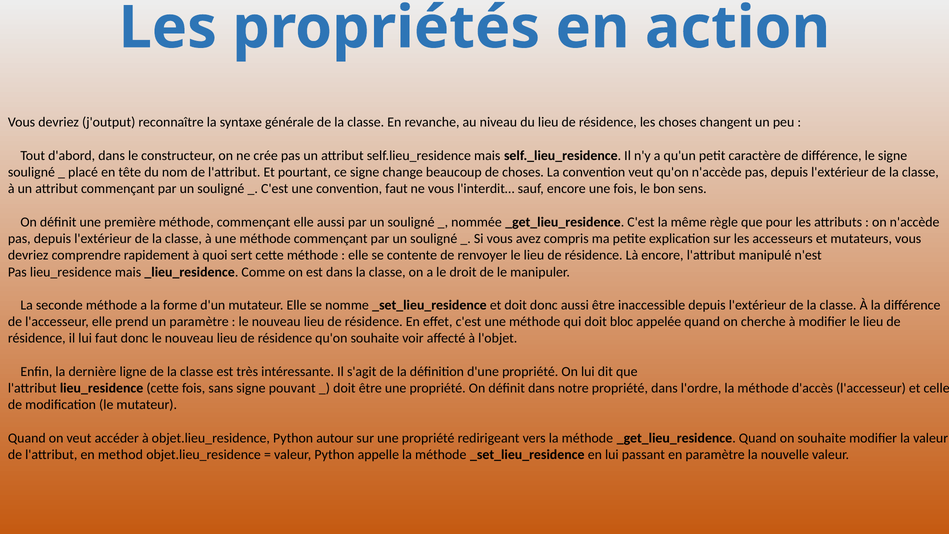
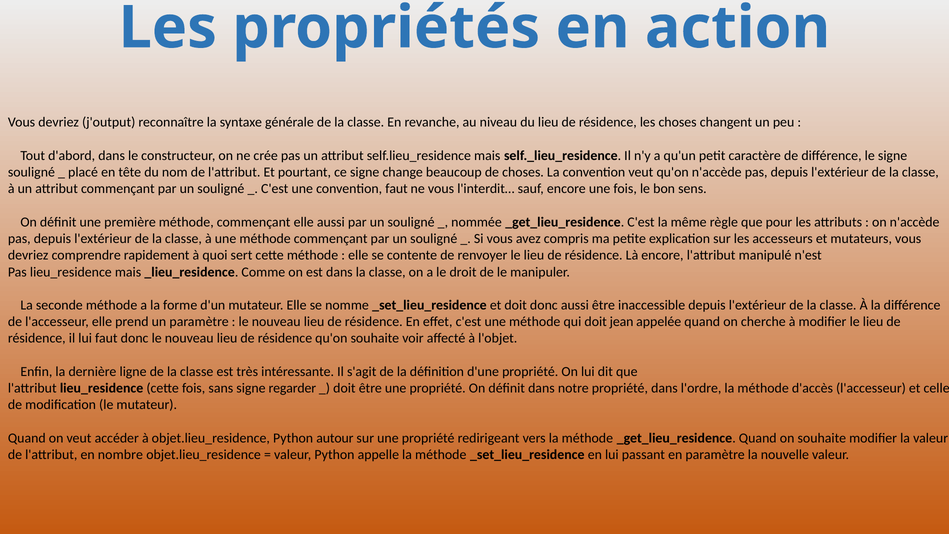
bloc: bloc -> jean
pouvant: pouvant -> regarder
method: method -> nombre
